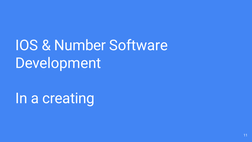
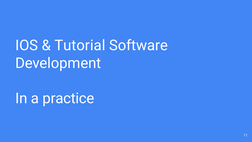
Number: Number -> Tutorial
creating: creating -> practice
